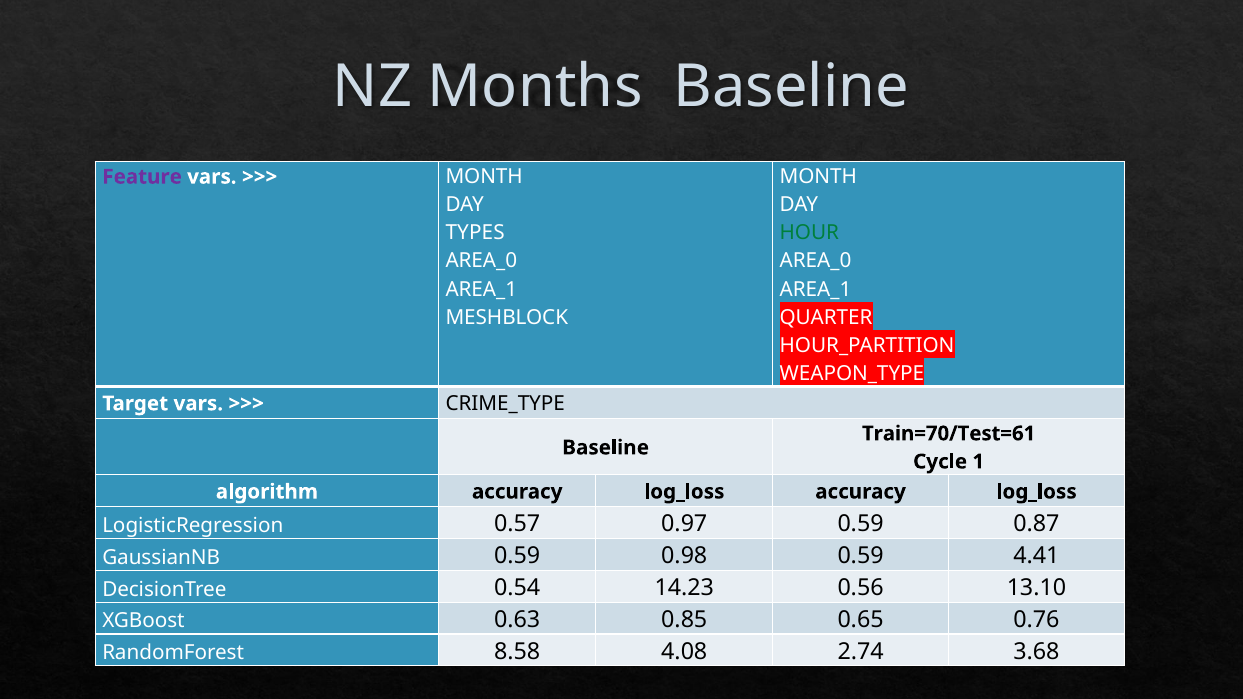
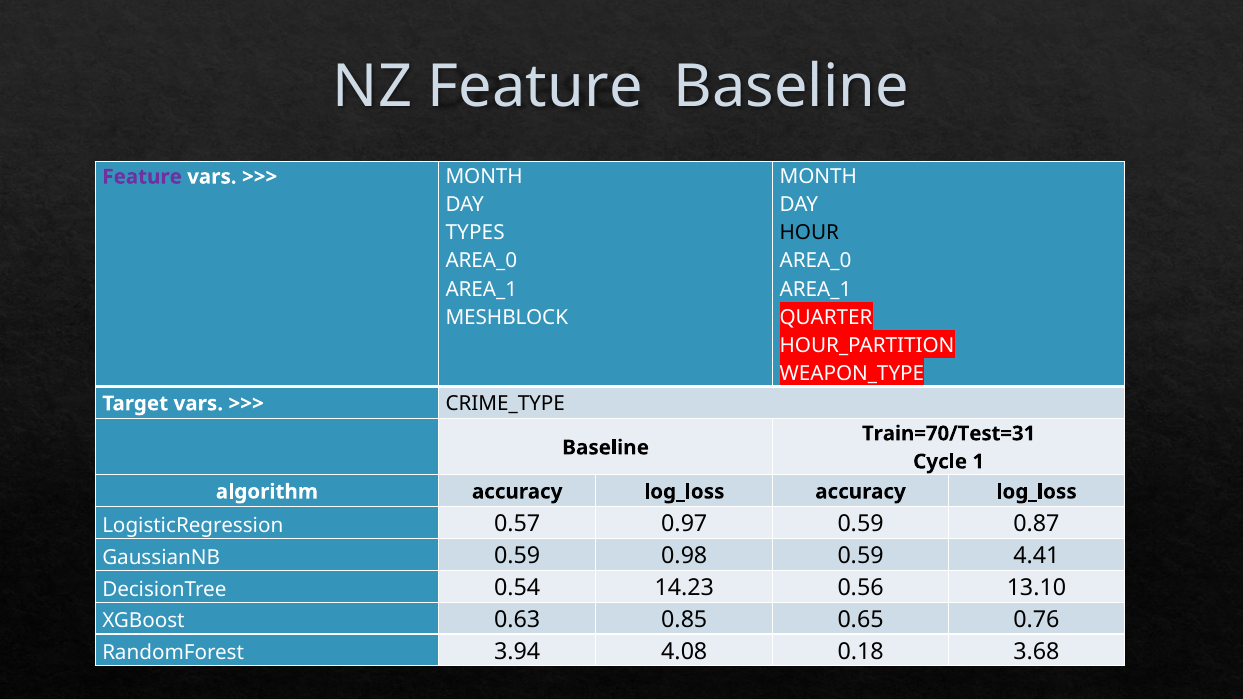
NZ Months: Months -> Feature
HOUR colour: green -> black
Train=70/Test=61: Train=70/Test=61 -> Train=70/Test=31
8.58: 8.58 -> 3.94
2.74: 2.74 -> 0.18
